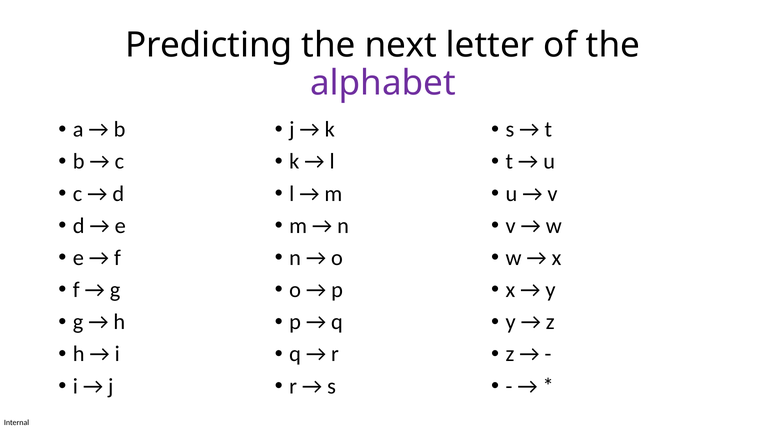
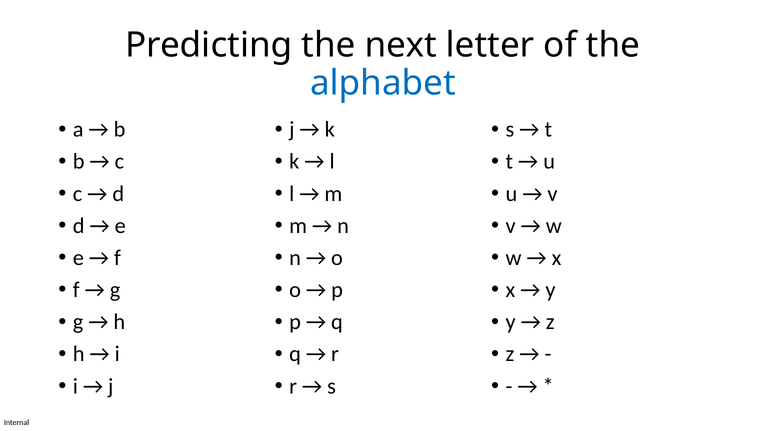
alphabet colour: purple -> blue
